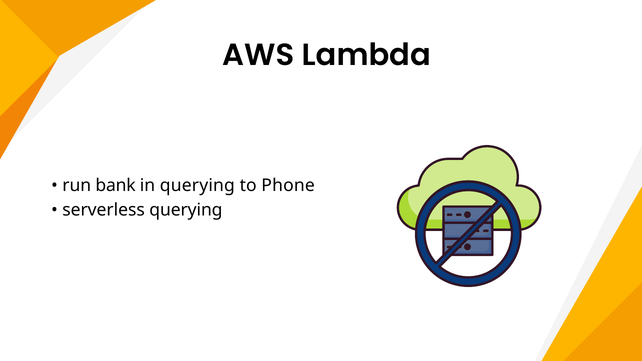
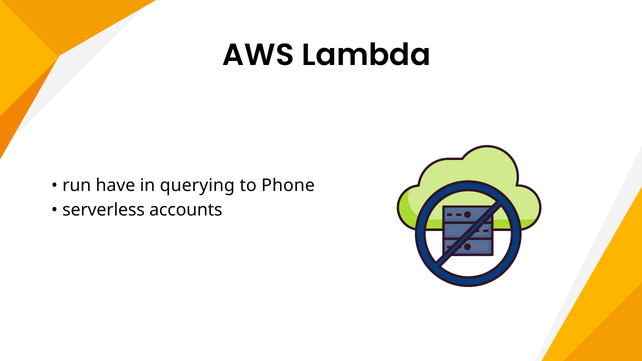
bank: bank -> have
serverless querying: querying -> accounts
